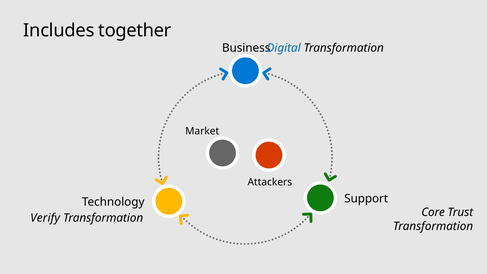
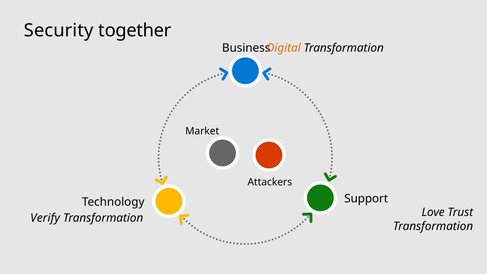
Includes: Includes -> Security
Digital colour: blue -> orange
Core: Core -> Love
